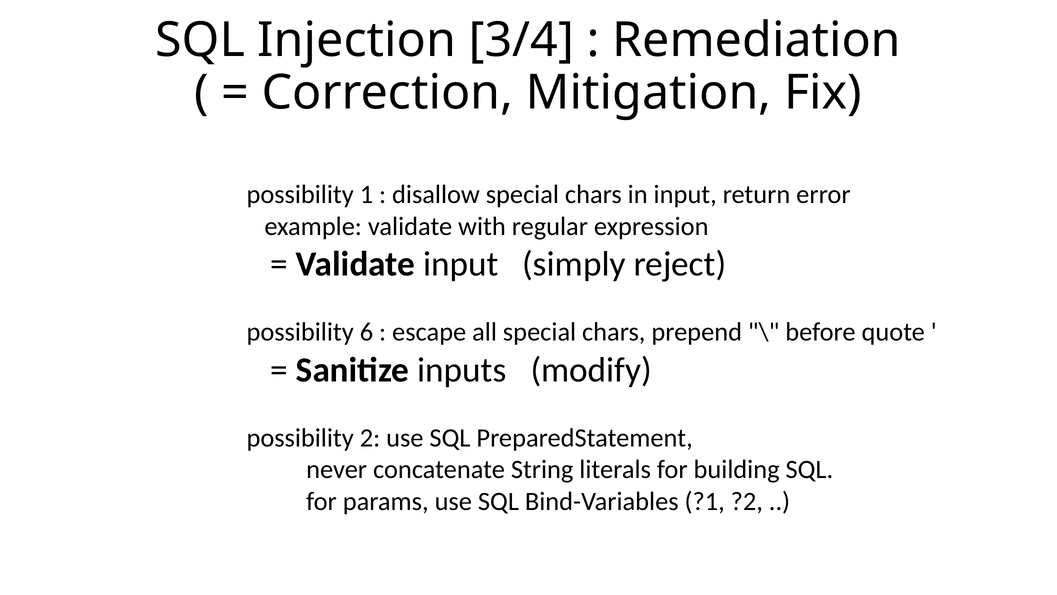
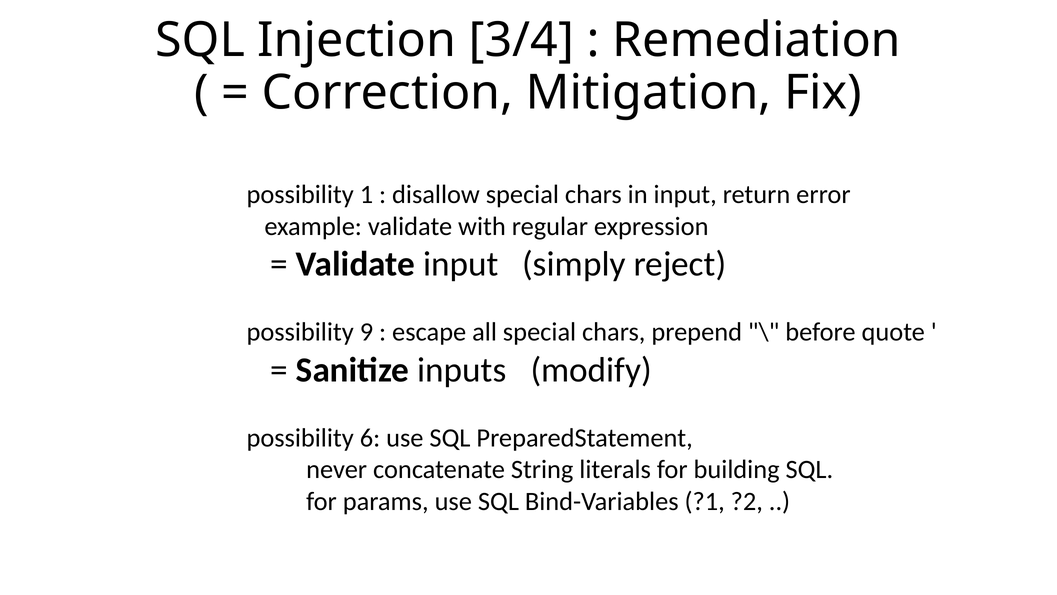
6: 6 -> 9
2: 2 -> 6
